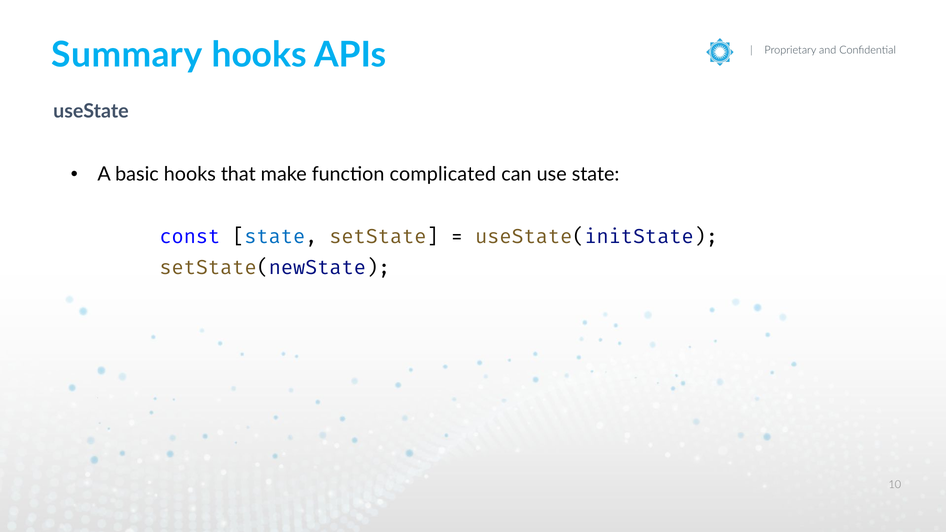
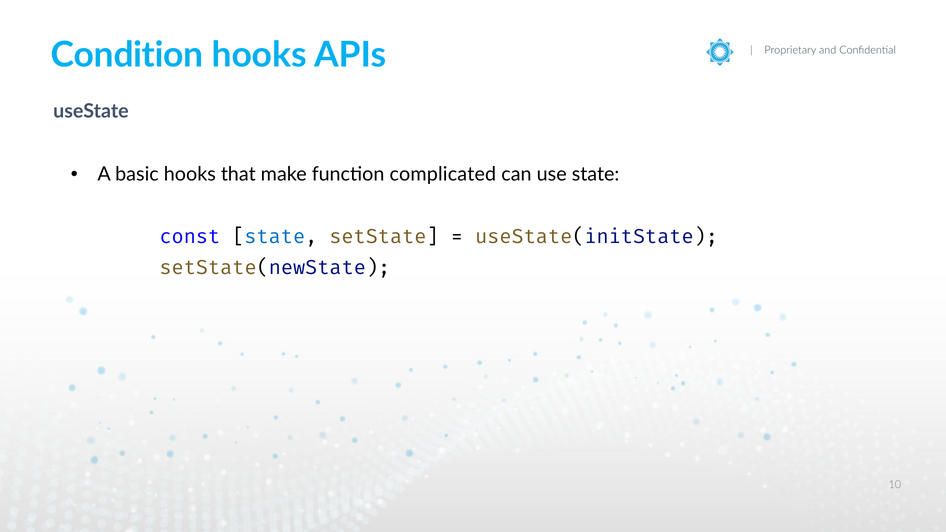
Summary: Summary -> Condition
